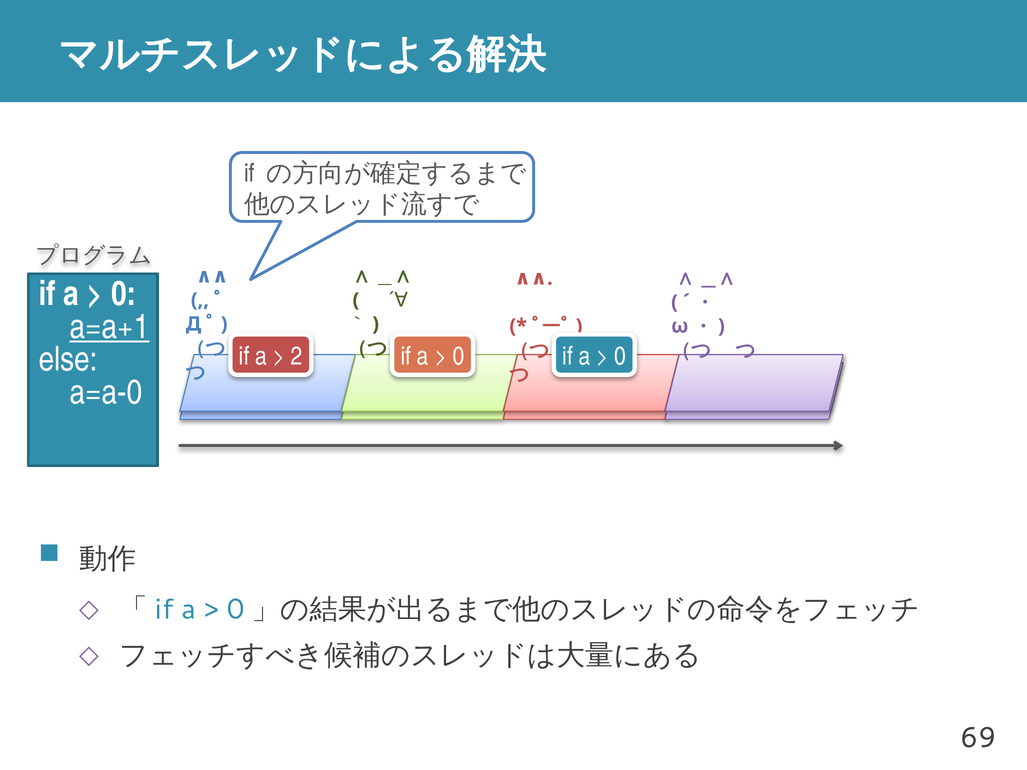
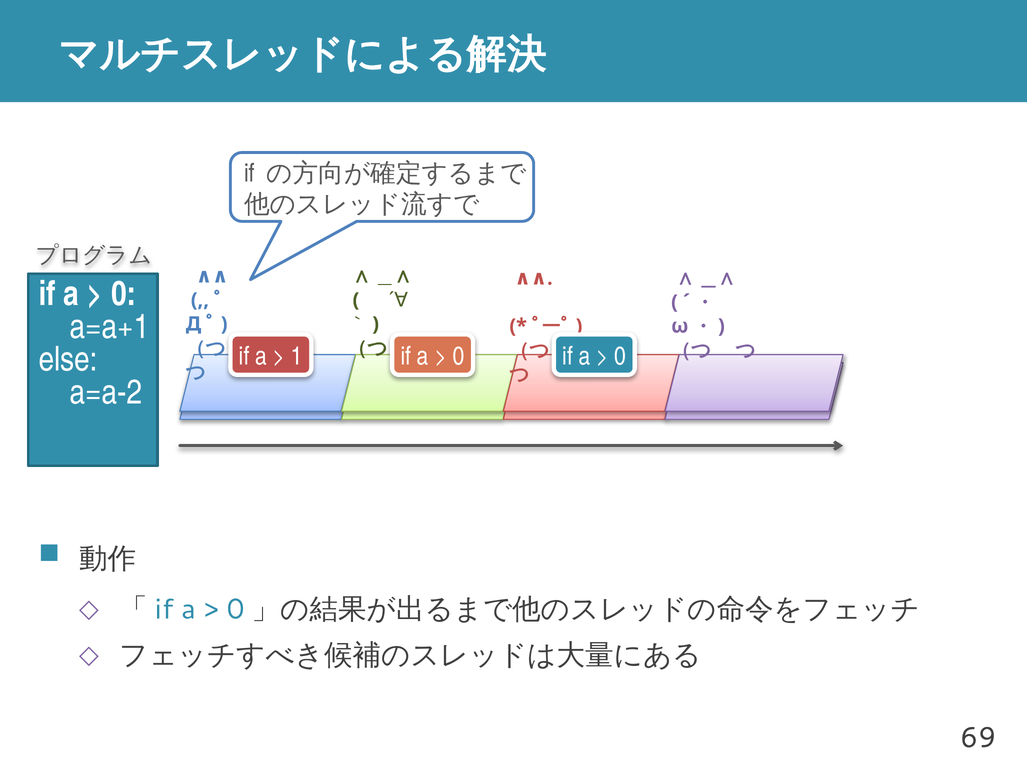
a=a+1 underline: present -> none
2: 2 -> 1
a=a-0: a=a-0 -> a=a-2
